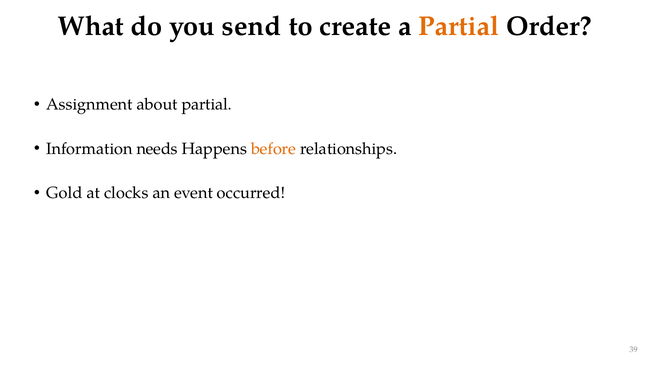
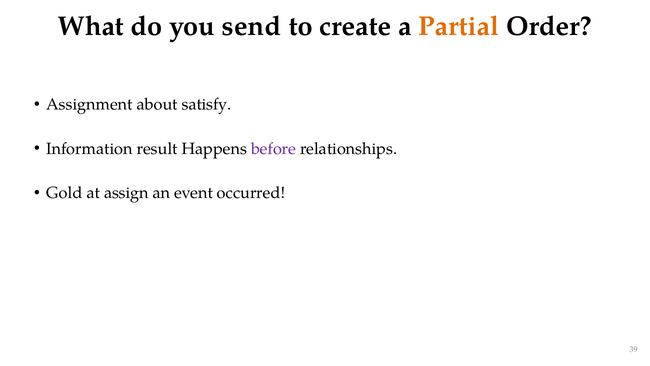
about partial: partial -> satisfy
needs: needs -> result
before colour: orange -> purple
clocks: clocks -> assign
